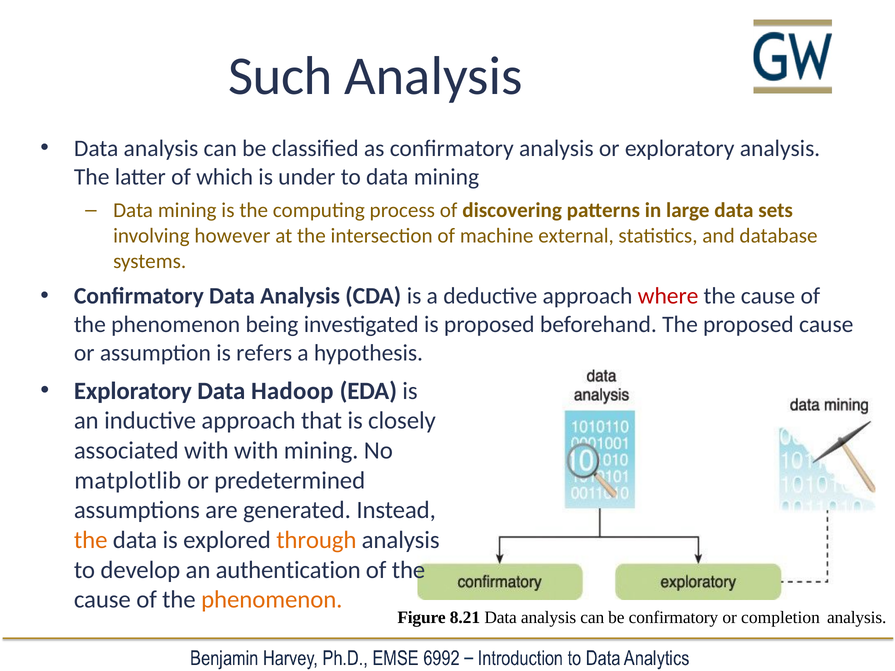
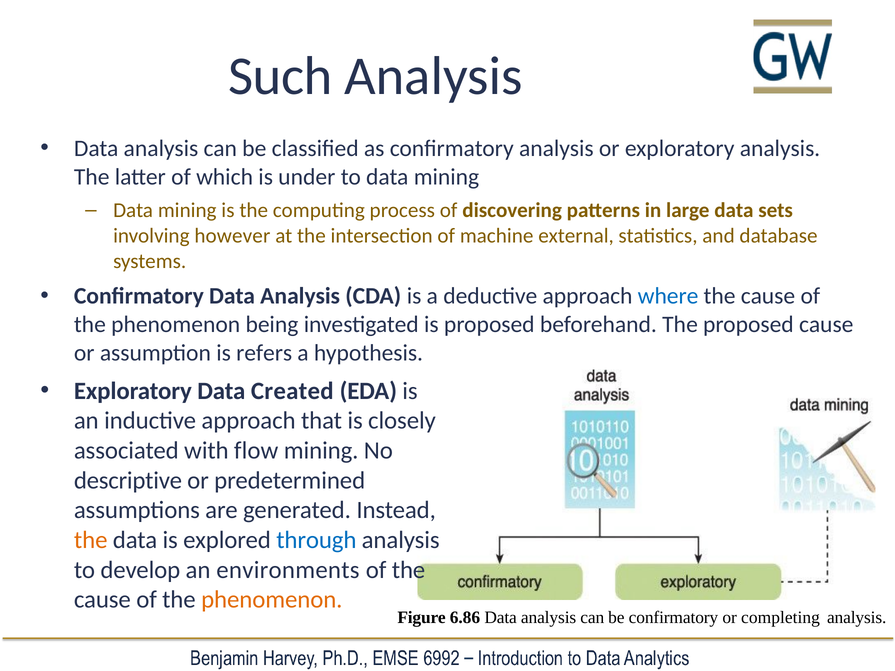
where colour: red -> blue
Hadoop: Hadoop -> Created
with with: with -> flow
matplotlib: matplotlib -> descriptive
through colour: orange -> blue
authentication: authentication -> environments
8.21: 8.21 -> 6.86
completion: completion -> completing
